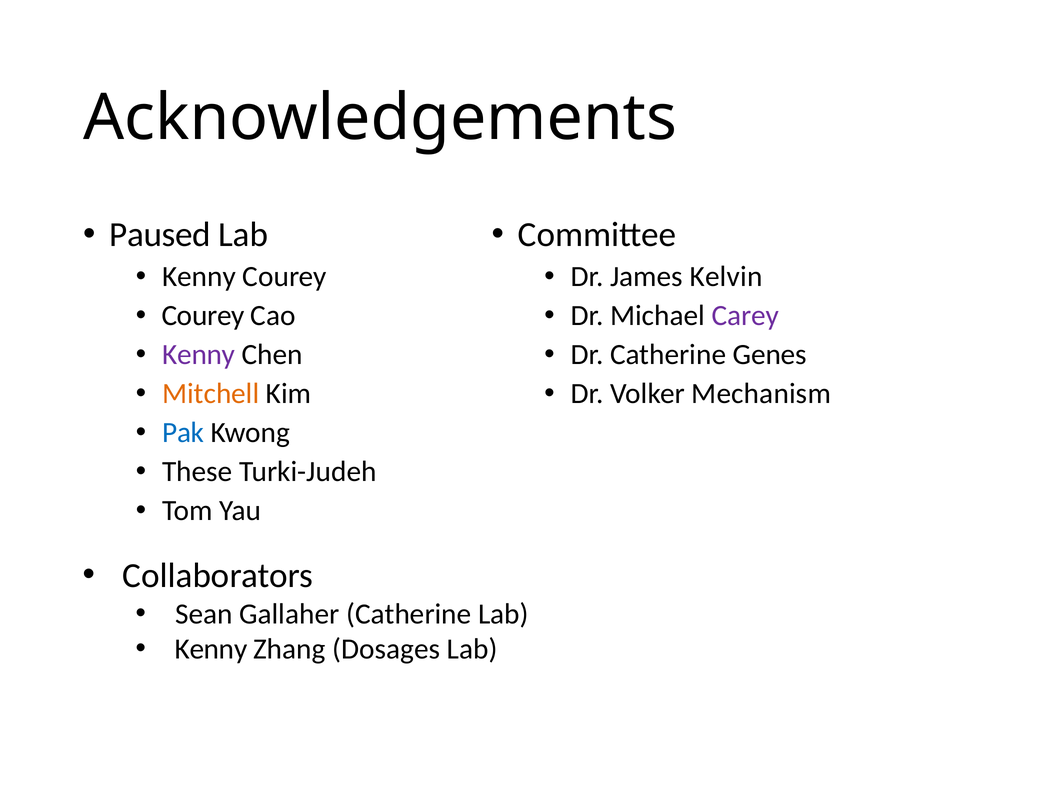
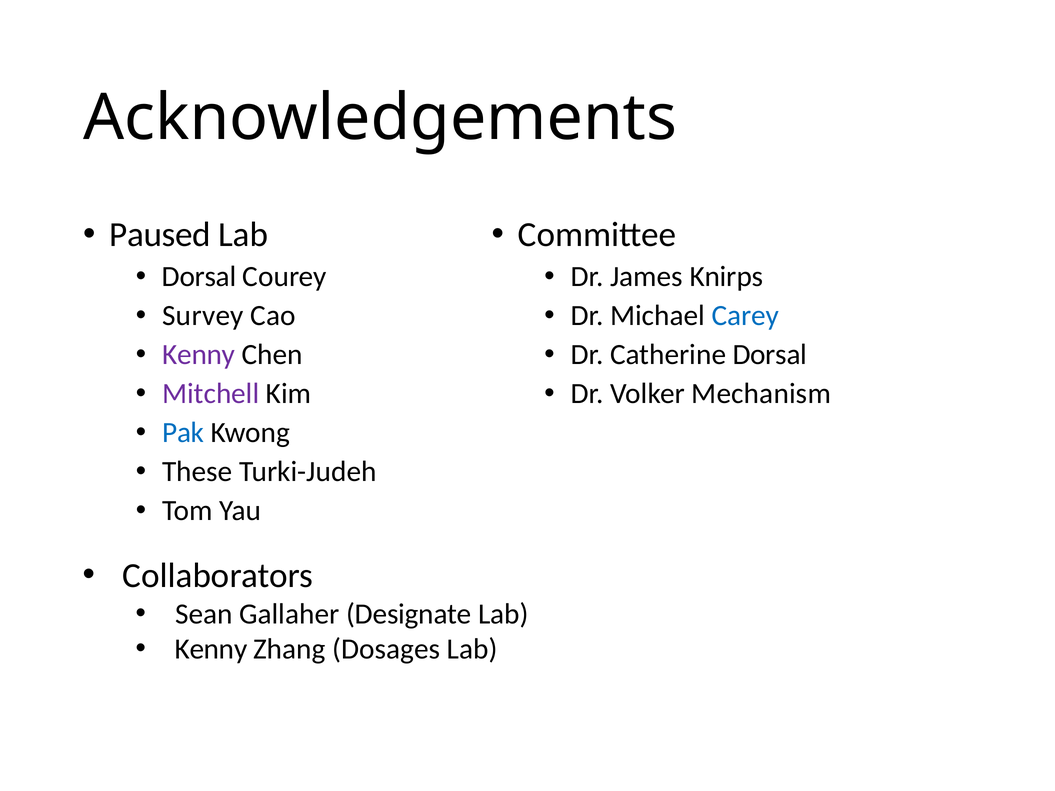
Kenny at (199, 277): Kenny -> Dorsal
Kelvin: Kelvin -> Knirps
Courey at (203, 316): Courey -> Survey
Carey colour: purple -> blue
Catherine Genes: Genes -> Dorsal
Mitchell colour: orange -> purple
Gallaher Catherine: Catherine -> Designate
